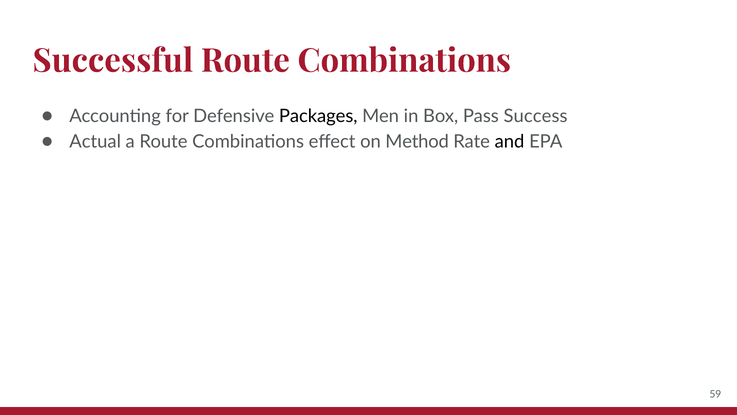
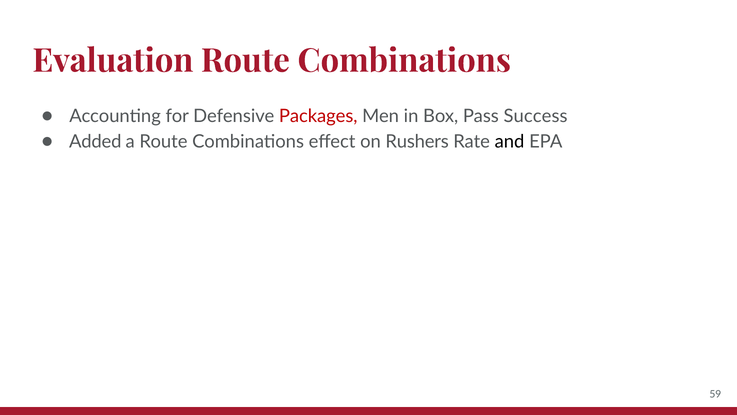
Successful: Successful -> Evaluation
Packages colour: black -> red
Actual: Actual -> Added
Method: Method -> Rushers
